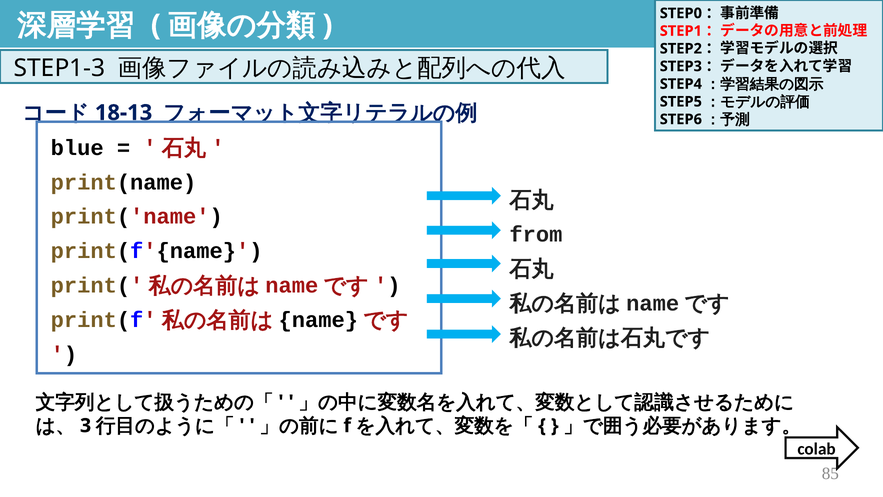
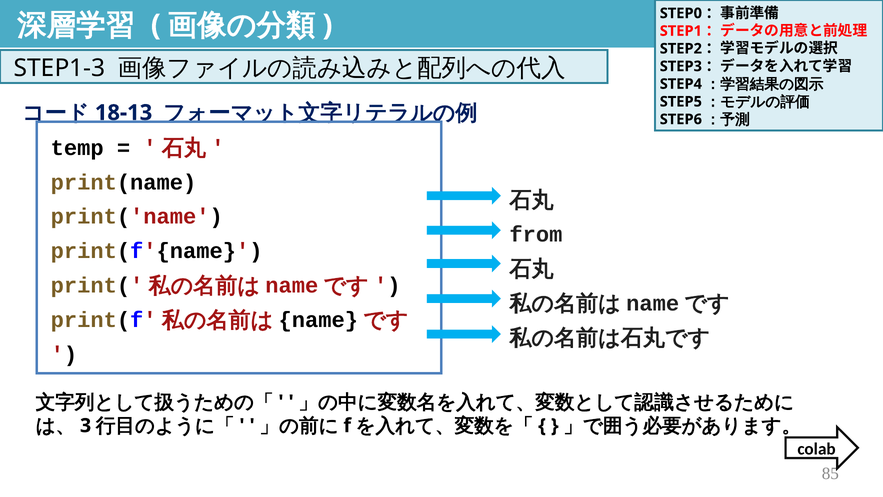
blue: blue -> temp
